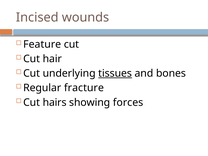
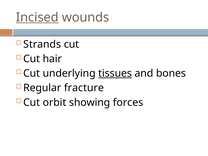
Incised underline: none -> present
Feature: Feature -> Strands
hairs: hairs -> orbit
